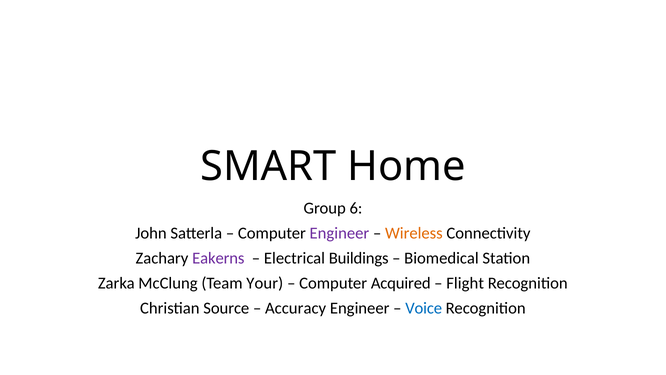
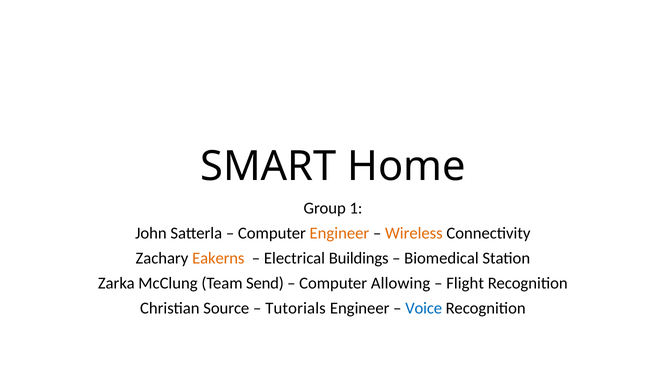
6: 6 -> 1
Engineer at (339, 233) colour: purple -> orange
Eakerns colour: purple -> orange
Your: Your -> Send
Acquired: Acquired -> Allowing
Accuracy: Accuracy -> Tutorials
